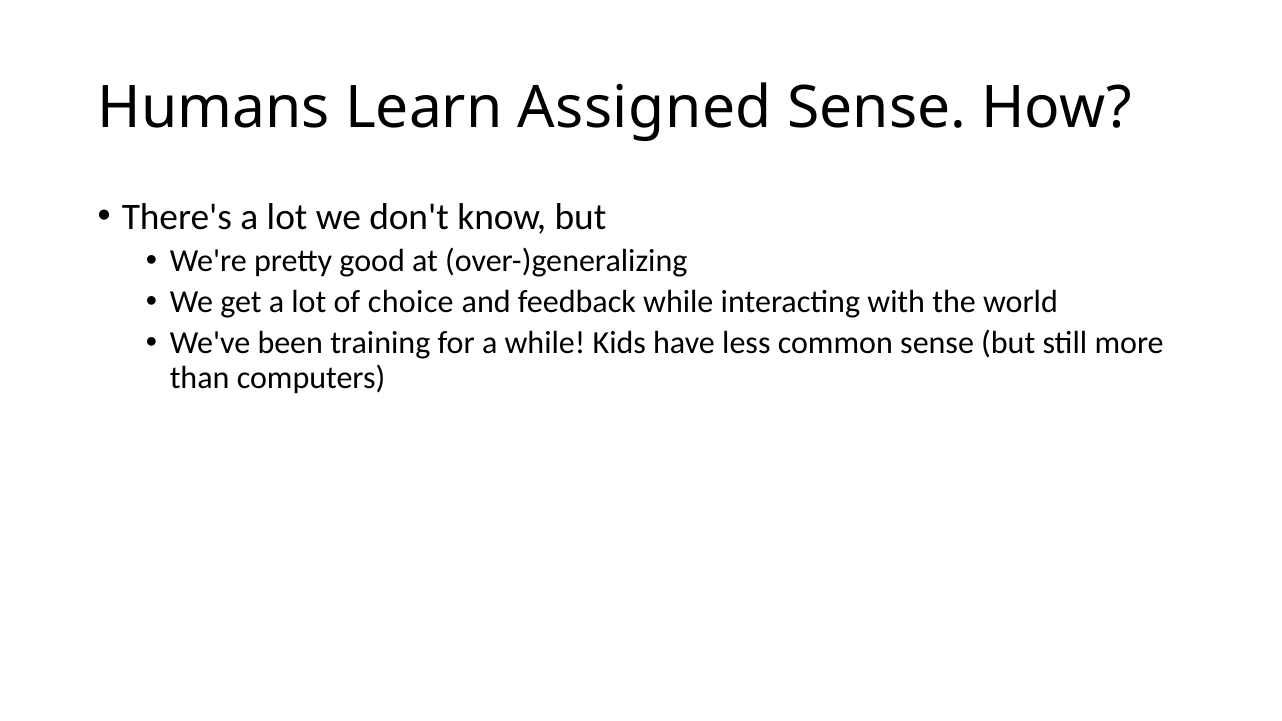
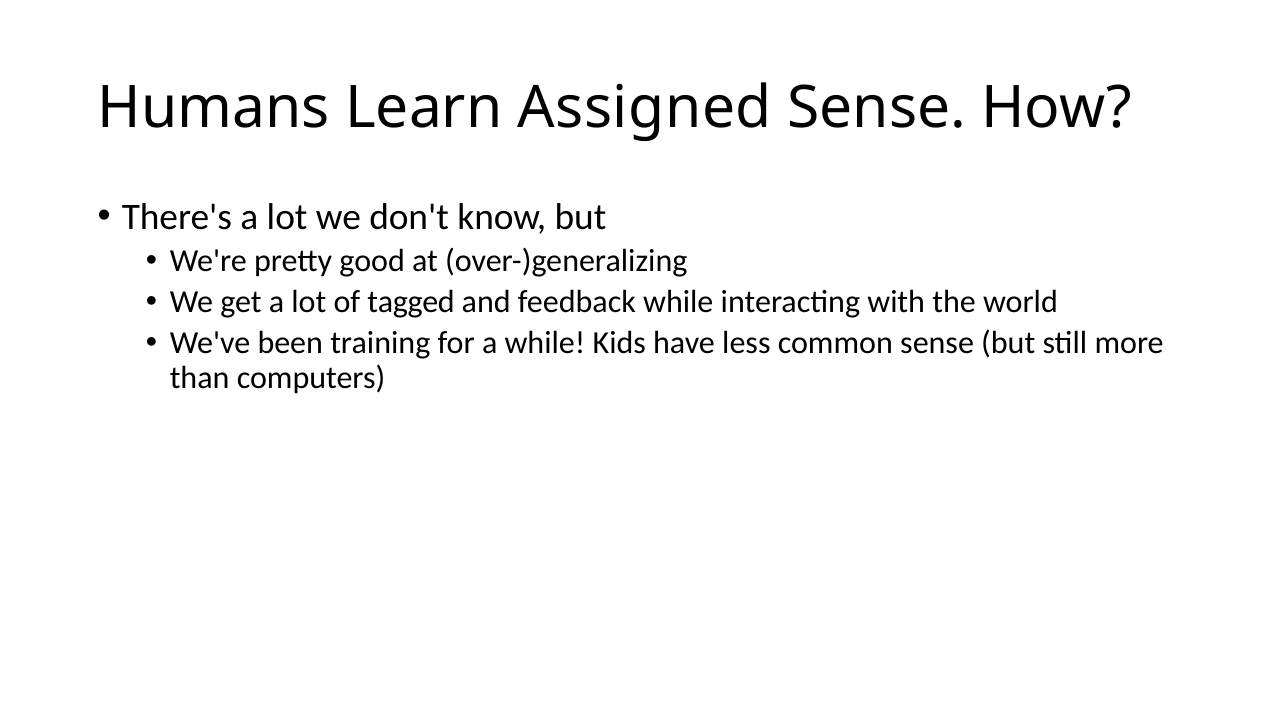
choice: choice -> tagged
